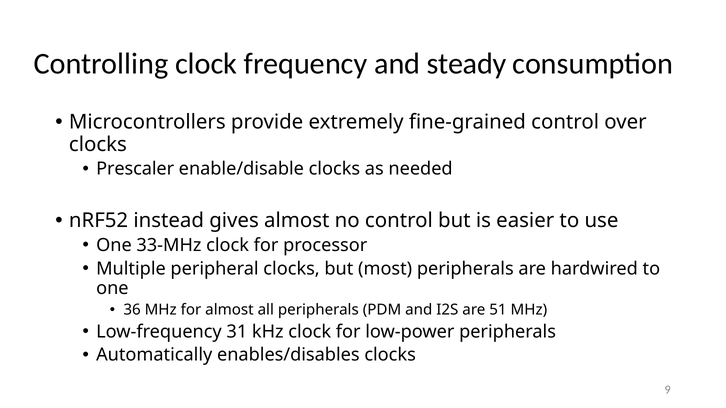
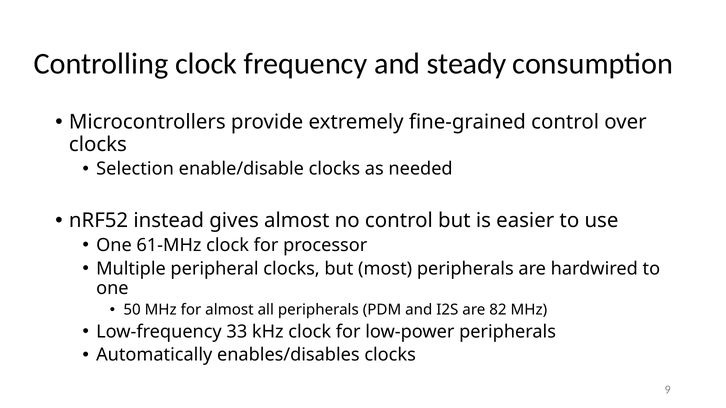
Prescaler: Prescaler -> Selection
33-MHz: 33-MHz -> 61-MHz
36: 36 -> 50
51: 51 -> 82
31: 31 -> 33
